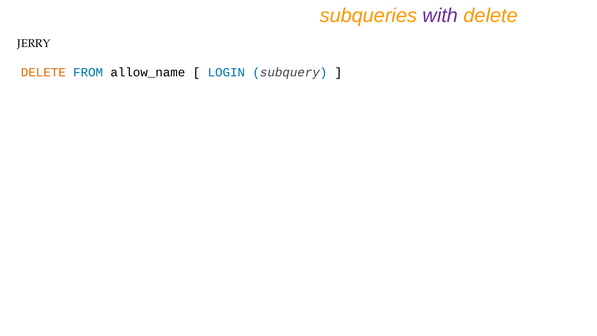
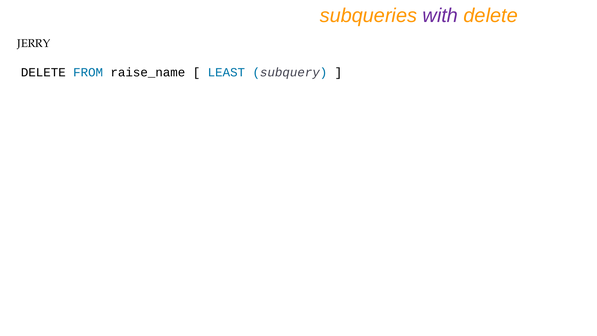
DELETE at (43, 72) colour: orange -> black
allow_name: allow_name -> raise_name
LOGIN: LOGIN -> LEAST
